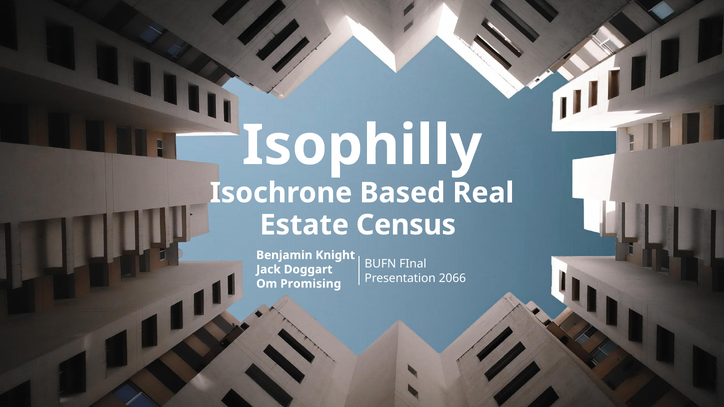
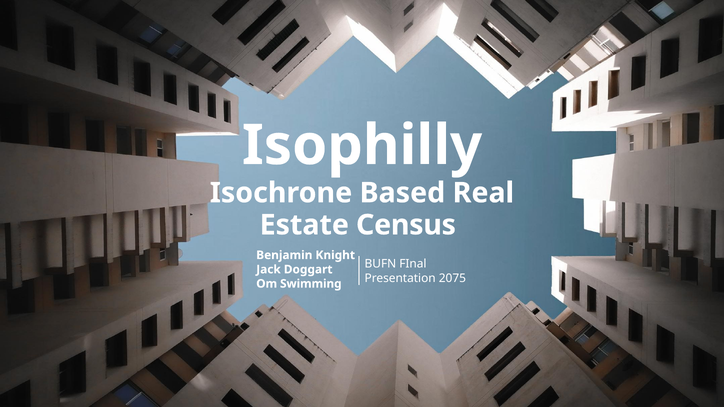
2066: 2066 -> 2075
Promising: Promising -> Swimming
